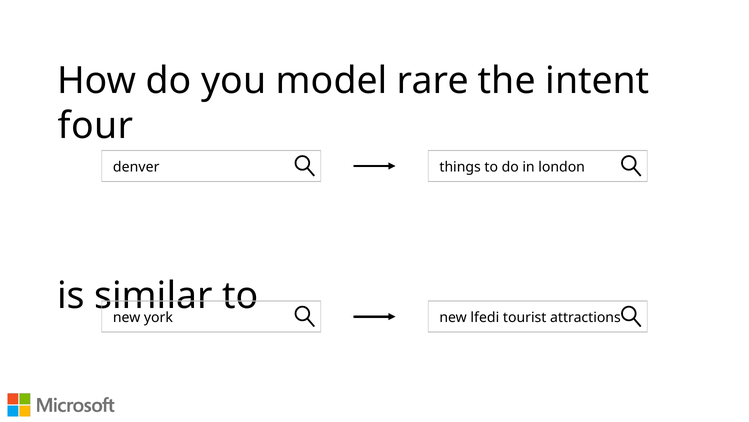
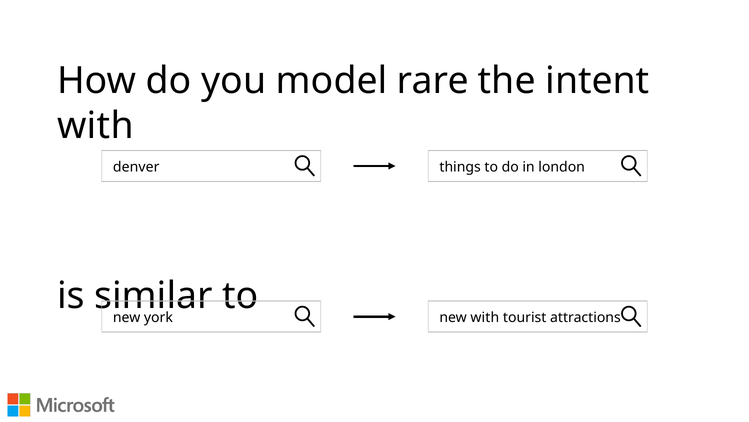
four at (95, 126): four -> with
new lfedi: lfedi -> with
